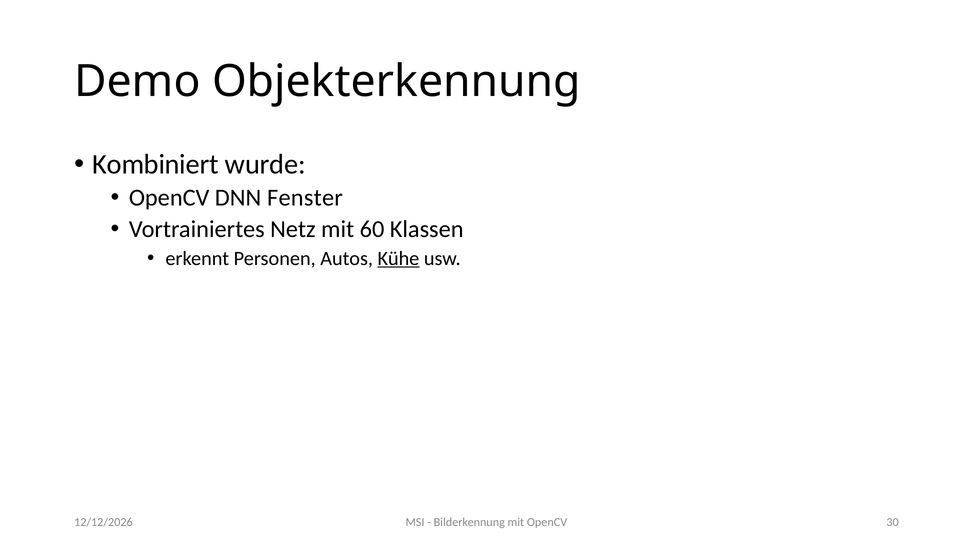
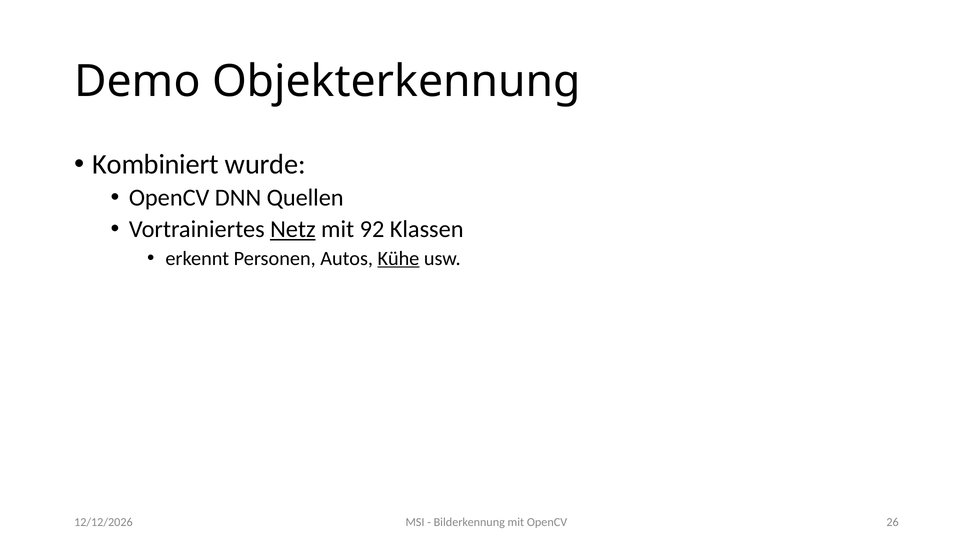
Fenster: Fenster -> Quellen
Netz underline: none -> present
60: 60 -> 92
30: 30 -> 26
